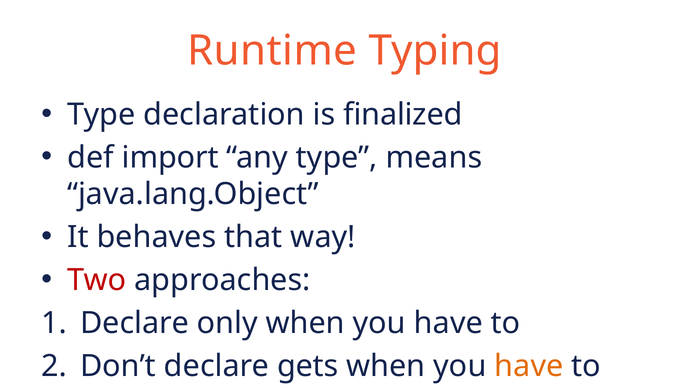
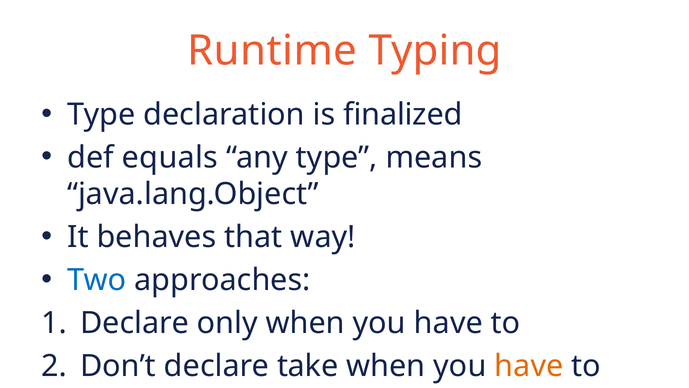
import: import -> equals
Two colour: red -> blue
gets: gets -> take
